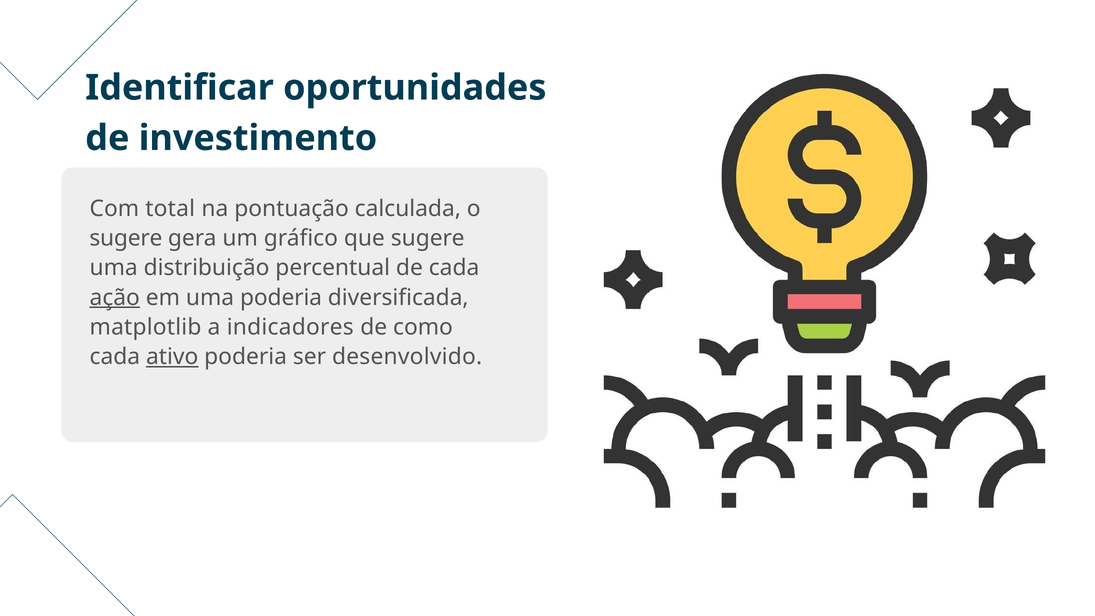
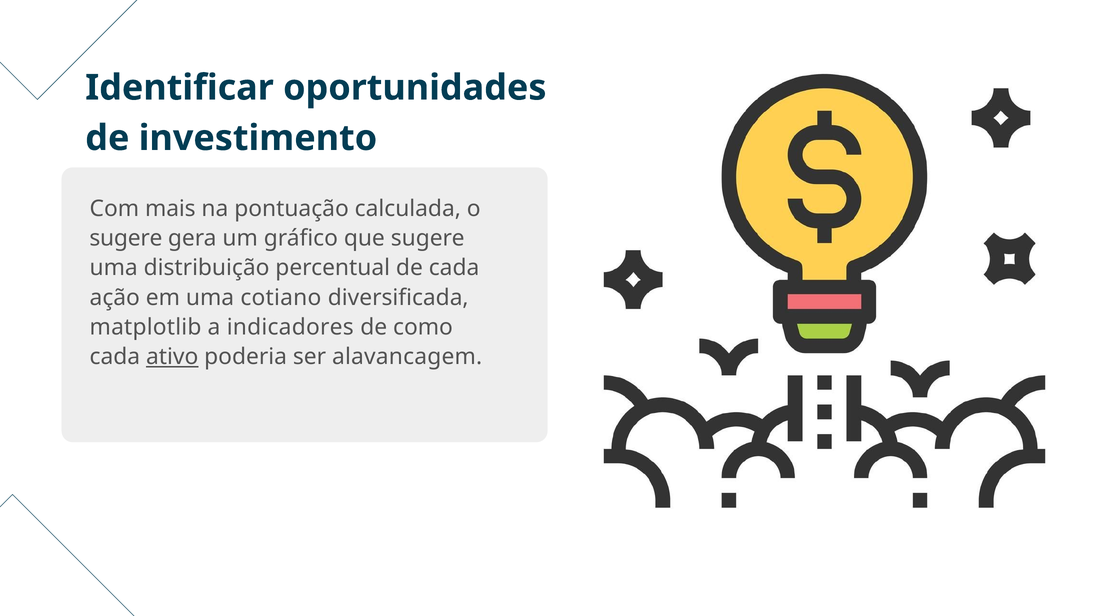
total: total -> mais
ação underline: present -> none
uma poderia: poderia -> cotiano
desenvolvido: desenvolvido -> alavancagem
